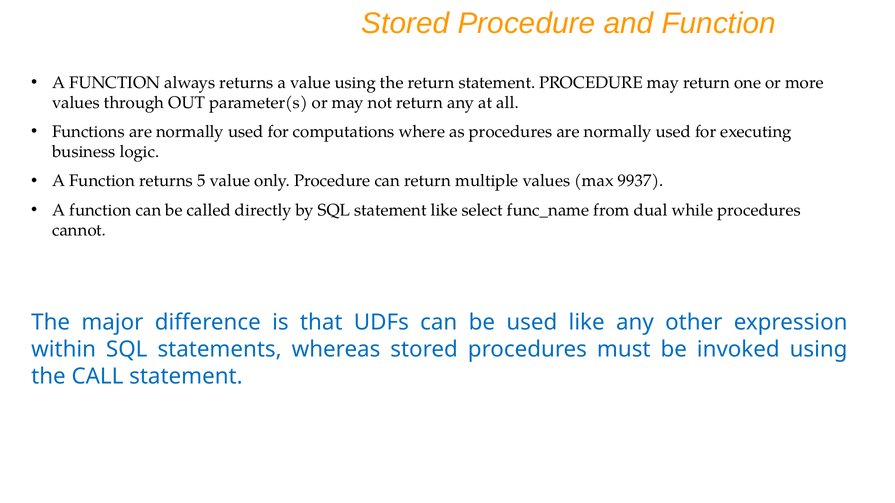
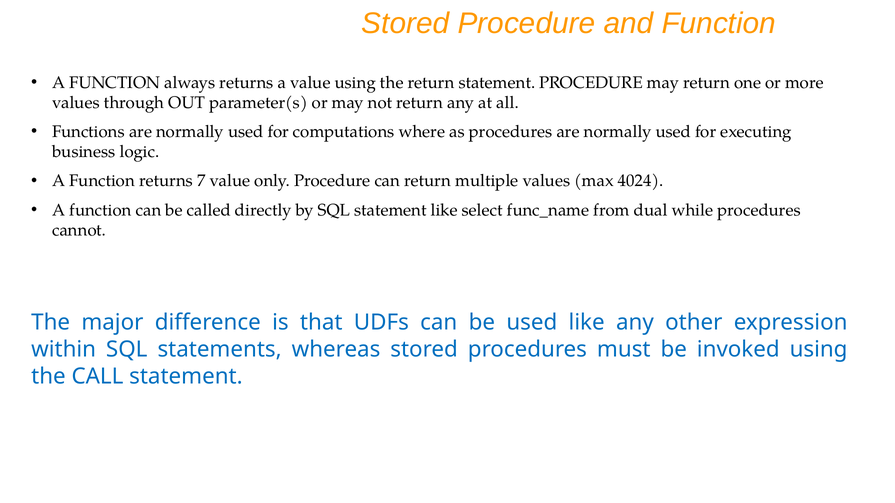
5: 5 -> 7
9937: 9937 -> 4024
